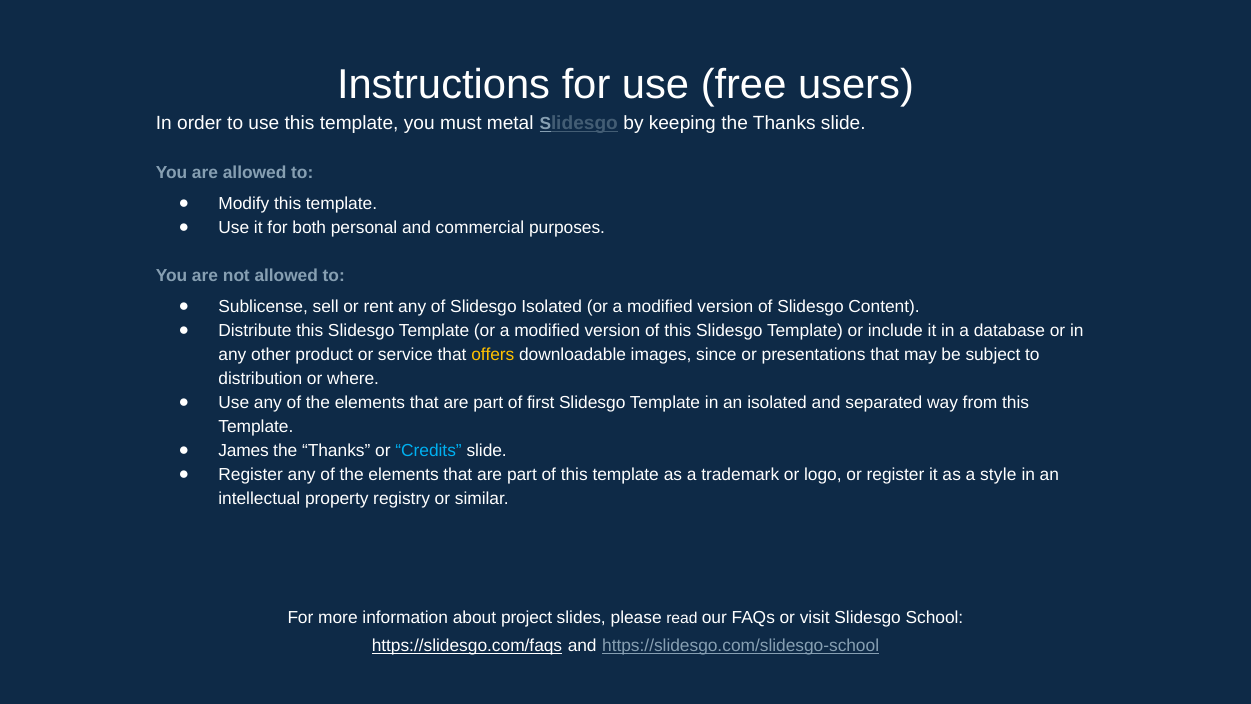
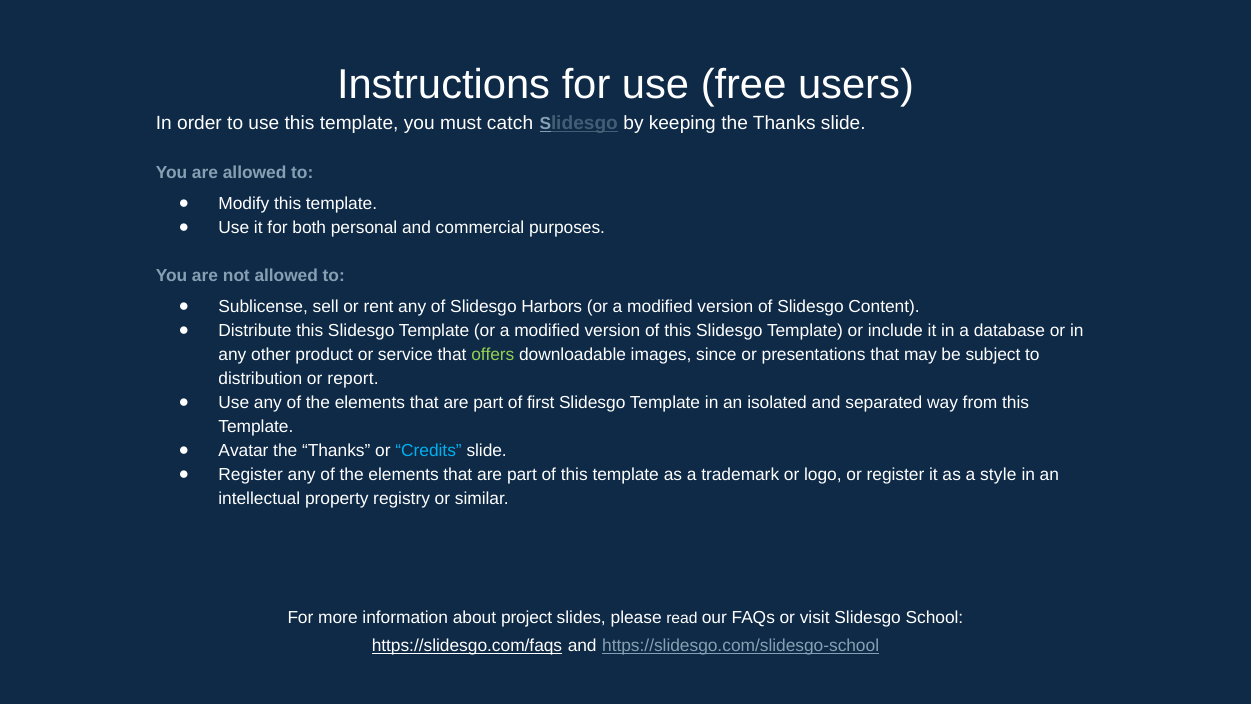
metal: metal -> catch
Slidesgo Isolated: Isolated -> Harbors
offers colour: yellow -> light green
where: where -> report
James: James -> Avatar
